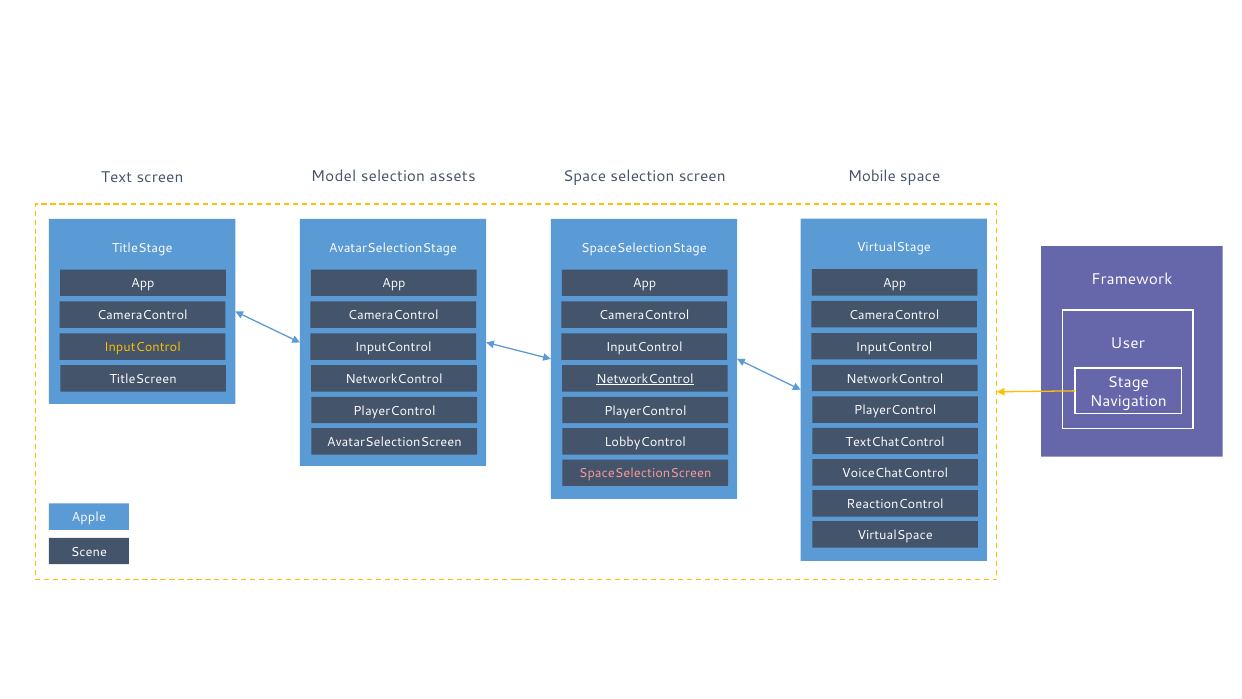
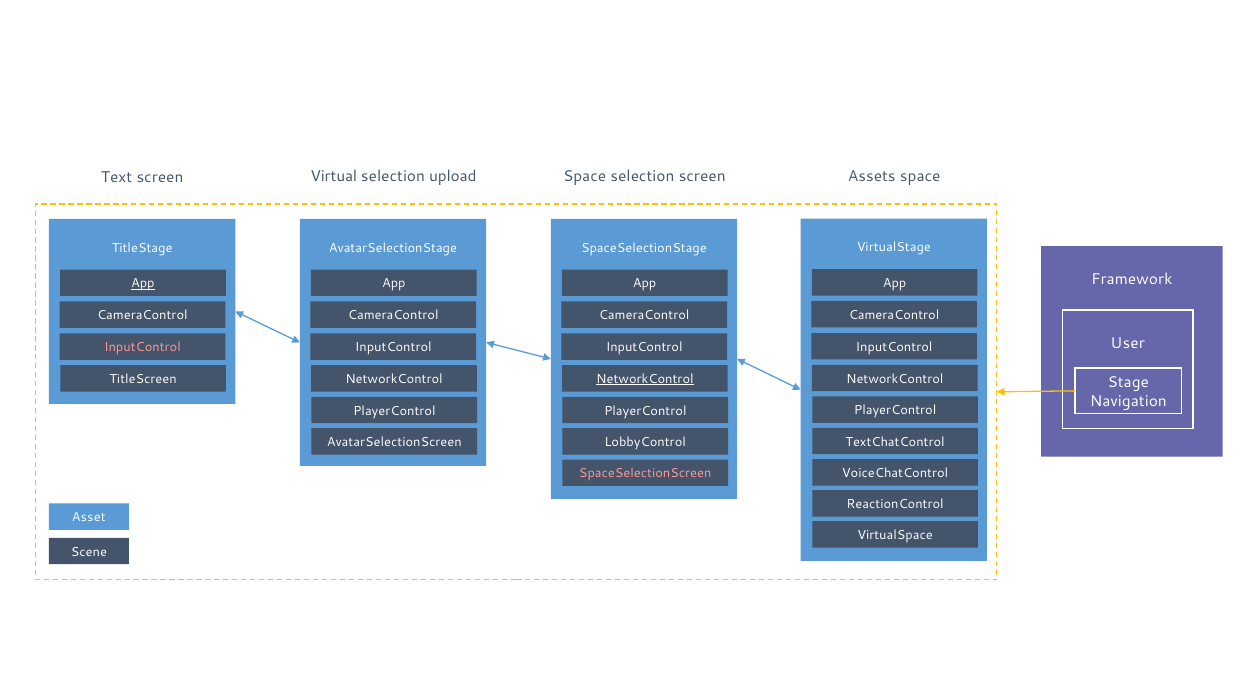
Model: Model -> Virtual
assets: assets -> upload
Mobile: Mobile -> Assets
App at (143, 284) underline: none -> present
InputControl at (142, 347) colour: yellow -> pink
Apple: Apple -> Asset
